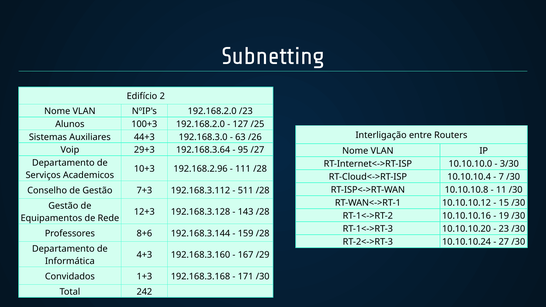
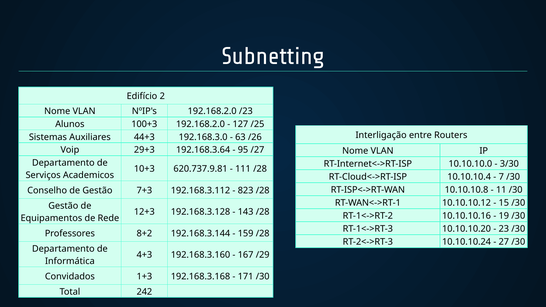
192.168.2.96: 192.168.2.96 -> 620.737.9.81
511: 511 -> 823
8+6: 8+6 -> 8+2
